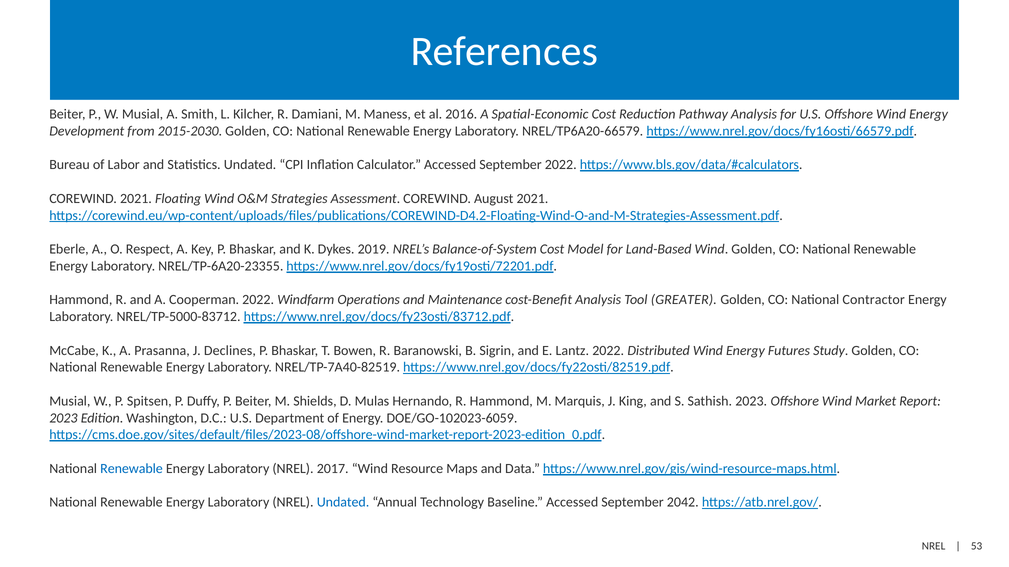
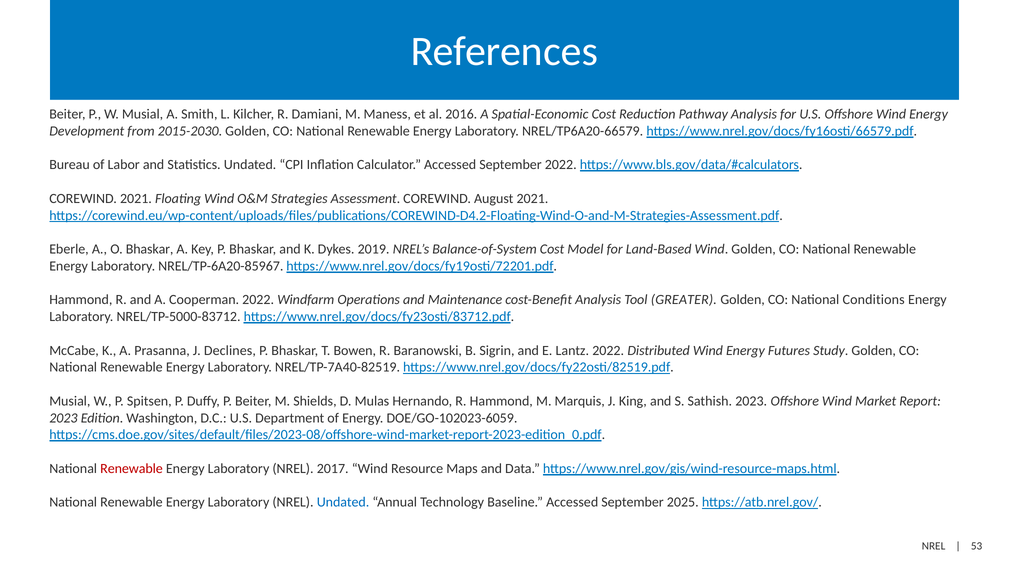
O Respect: Respect -> Bhaskar
NREL/TP-6A20-23355: NREL/TP-6A20-23355 -> NREL/TP-6A20-85967
Contractor: Contractor -> Conditions
Renewable at (132, 469) colour: blue -> red
2042: 2042 -> 2025
